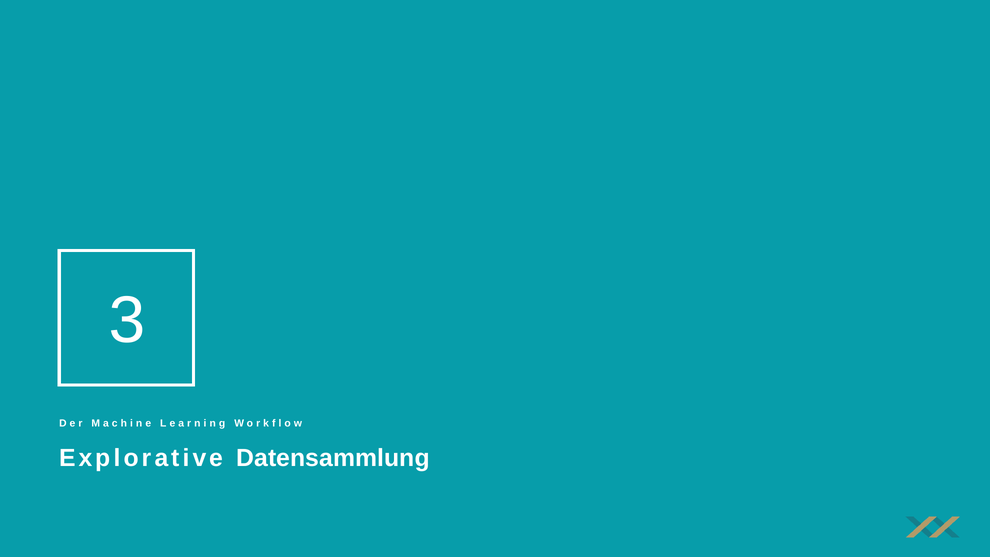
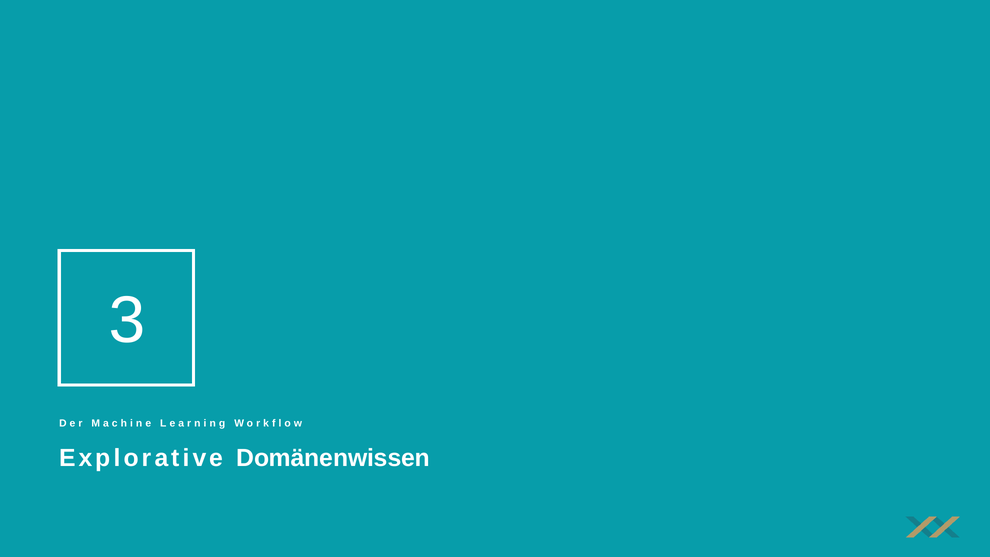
Datensammlung: Datensammlung -> Domänenwissen
